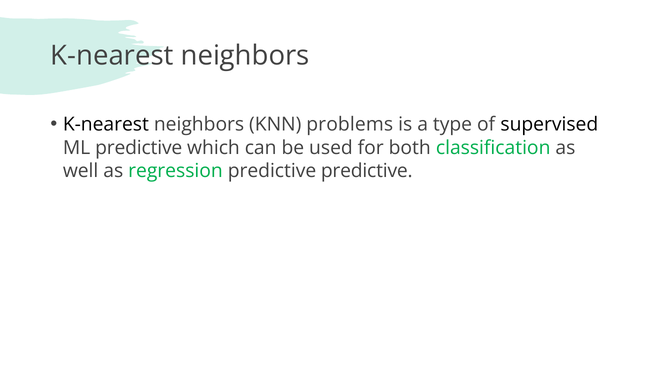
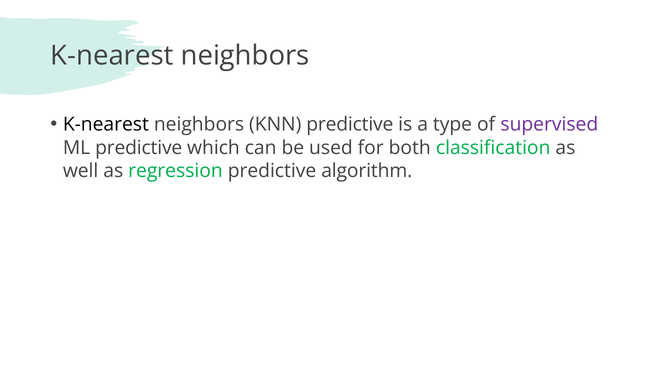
KNN problems: problems -> predictive
supervised colour: black -> purple
predictive predictive: predictive -> algorithm
